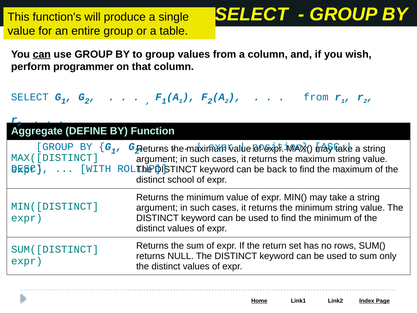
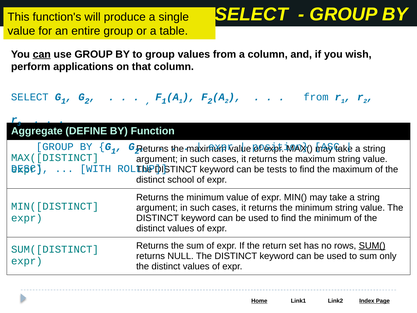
programmer: programmer -> applications
back: back -> tests
SUM( underline: none -> present
